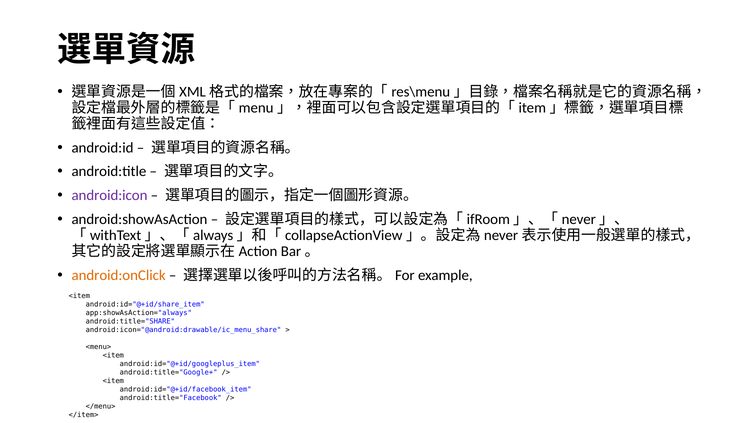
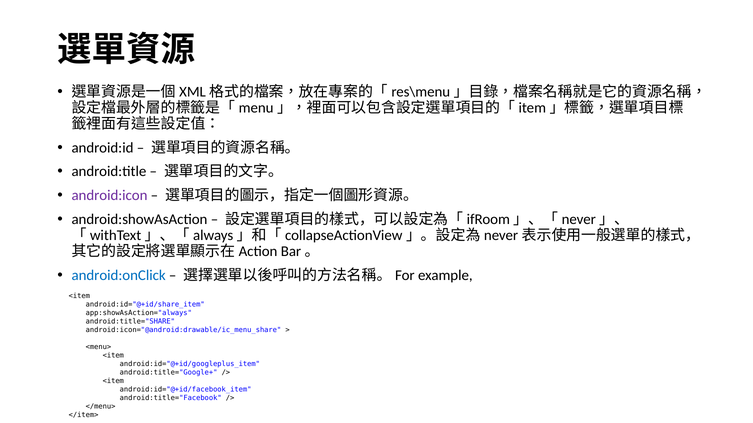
android:onClick colour: orange -> blue
